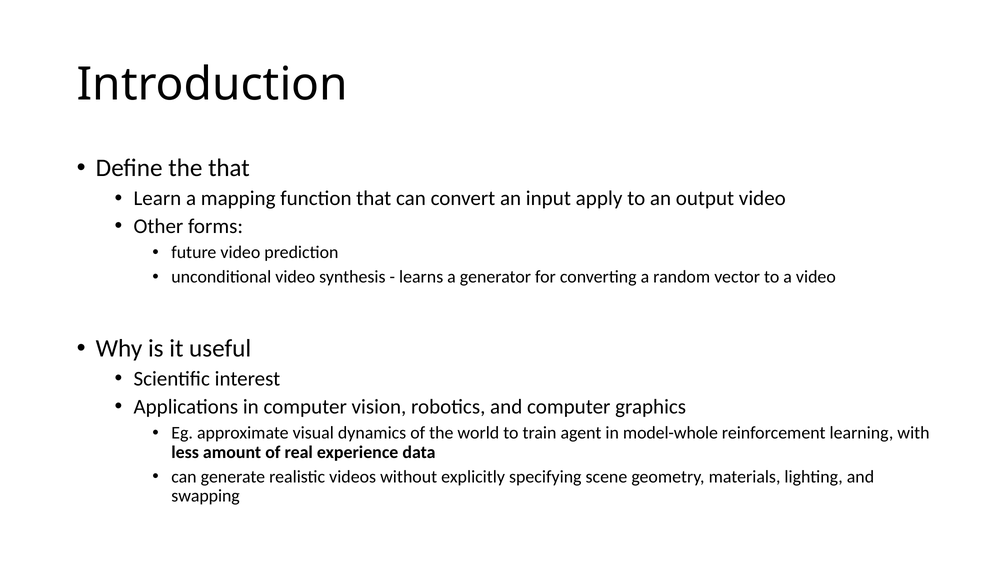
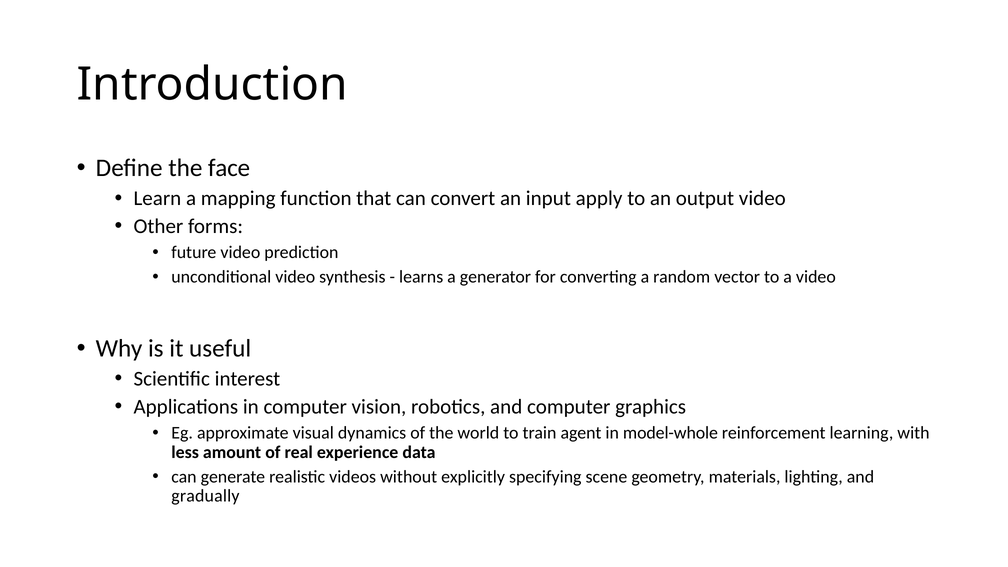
the that: that -> face
swapping: swapping -> gradually
